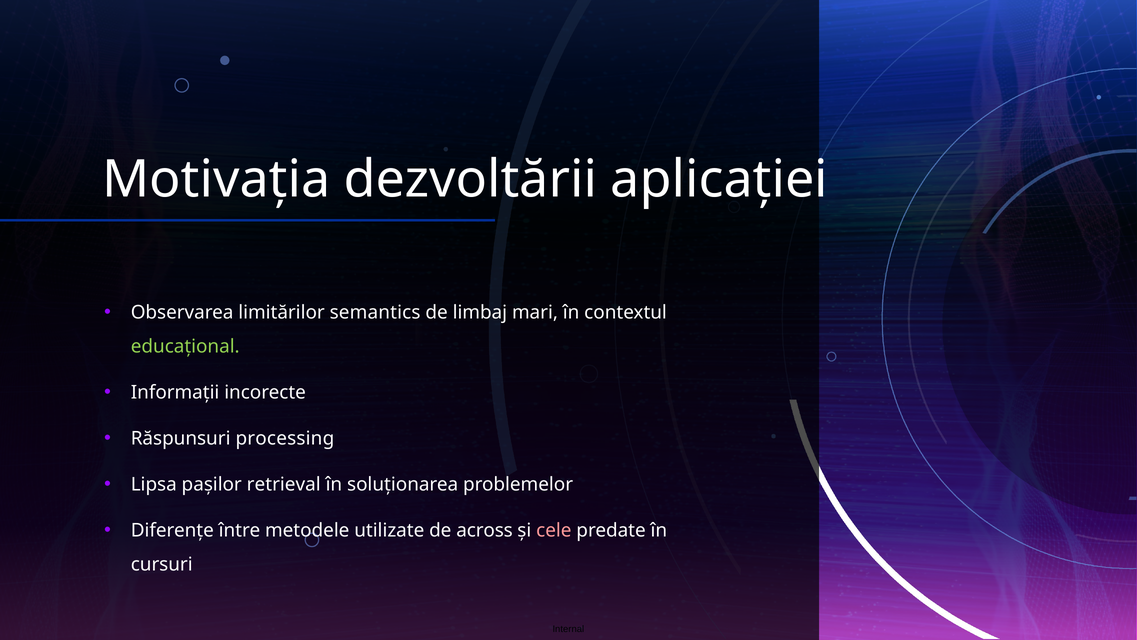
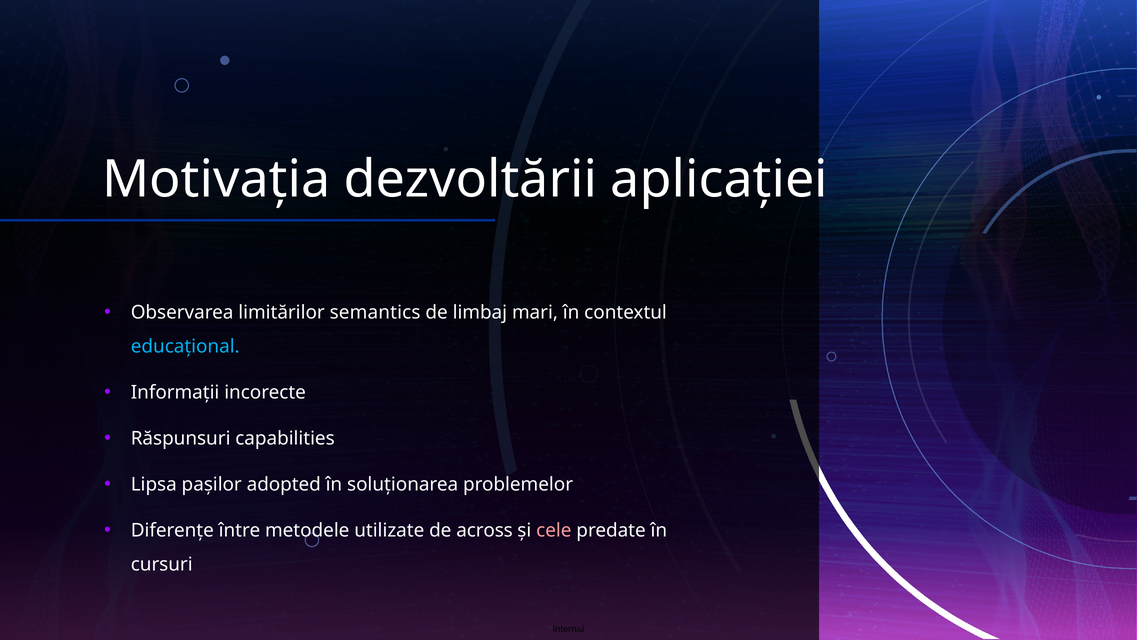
educațional colour: light green -> light blue
processing: processing -> capabilities
retrieval: retrieval -> adopted
